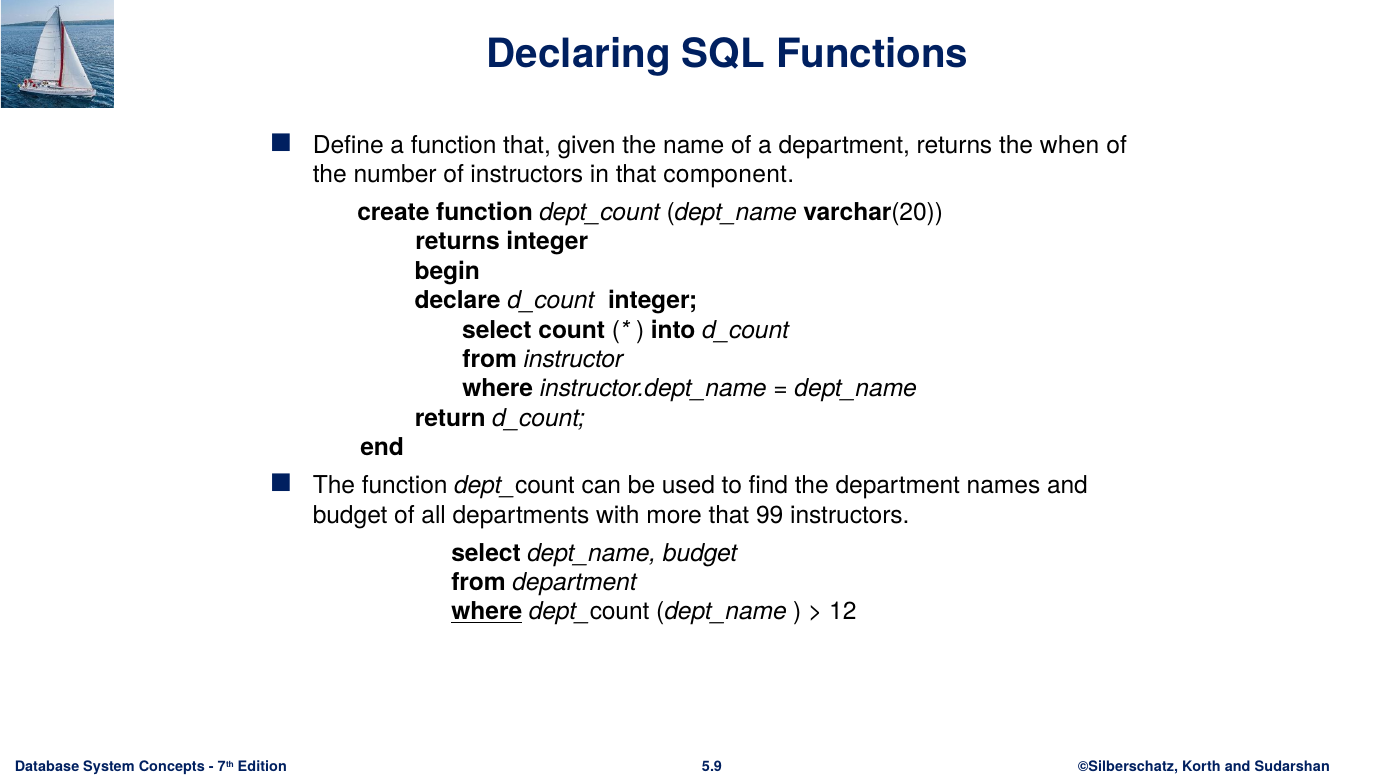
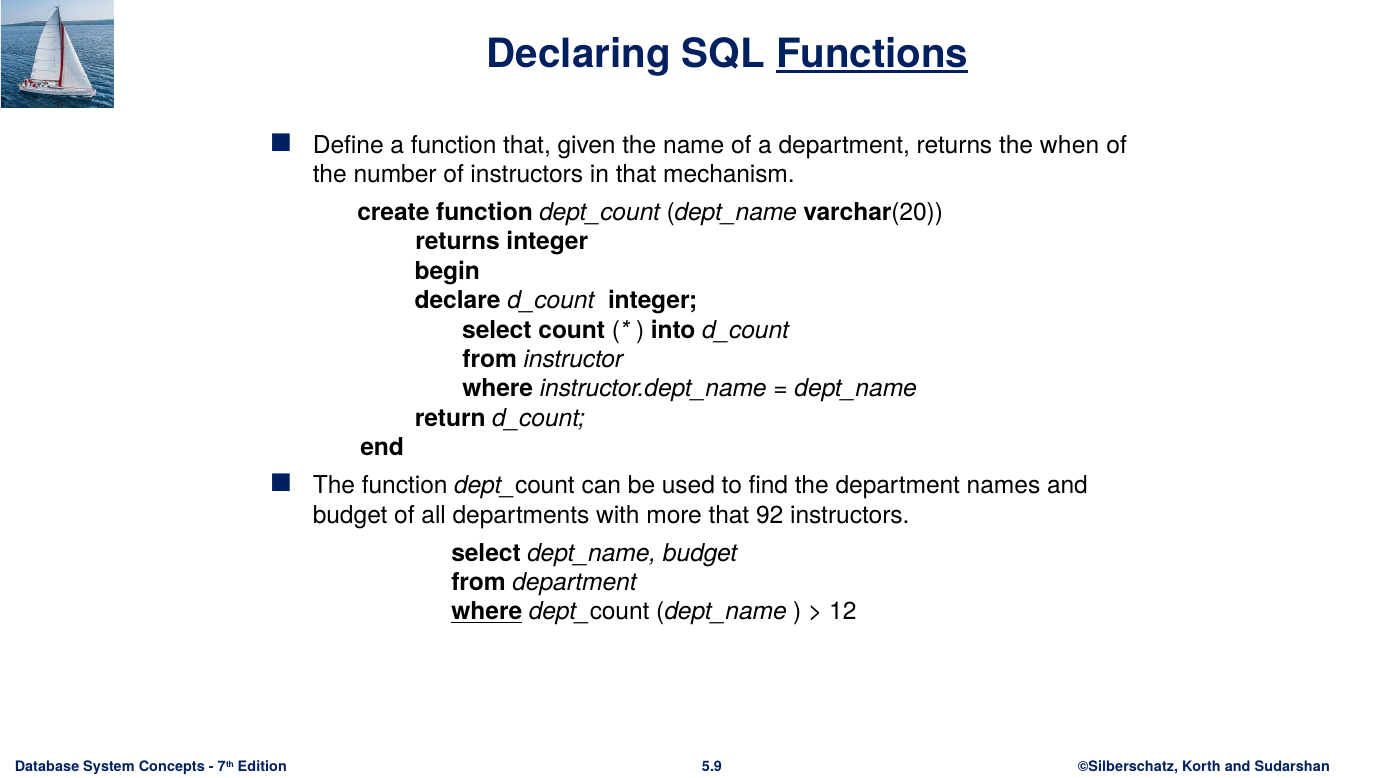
Functions underline: none -> present
component: component -> mechanism
99: 99 -> 92
